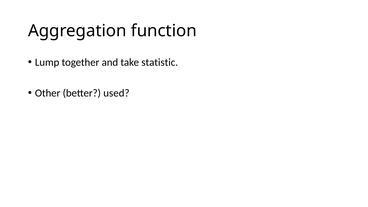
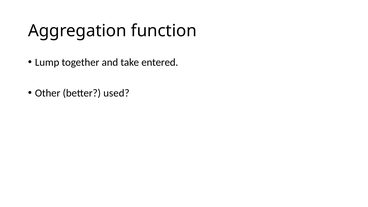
statistic: statistic -> entered
